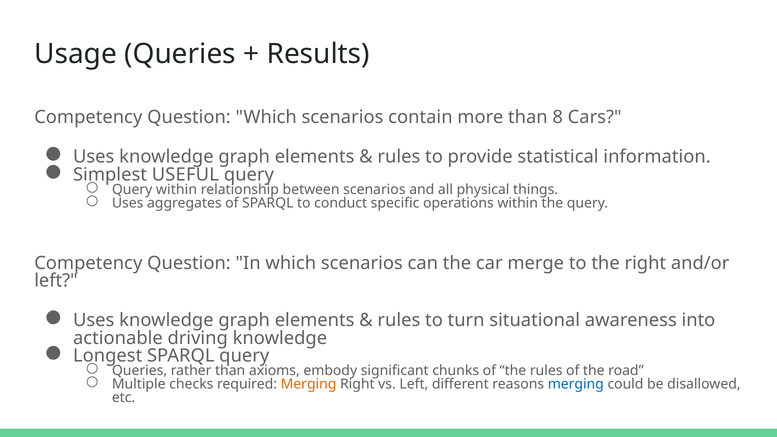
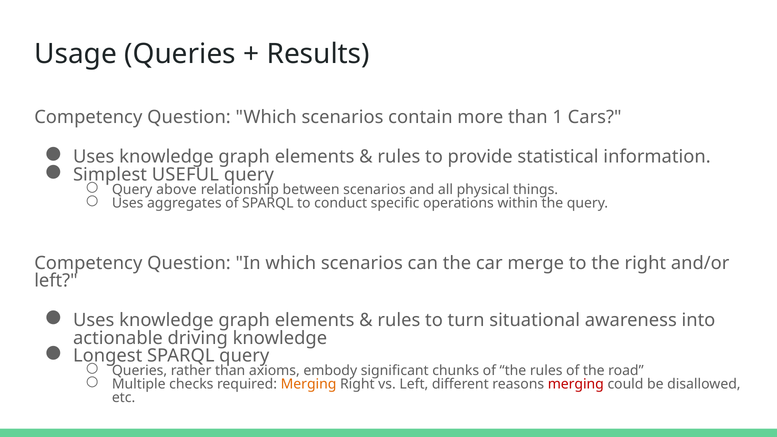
8: 8 -> 1
Query within: within -> above
merging at (576, 384) colour: blue -> red
